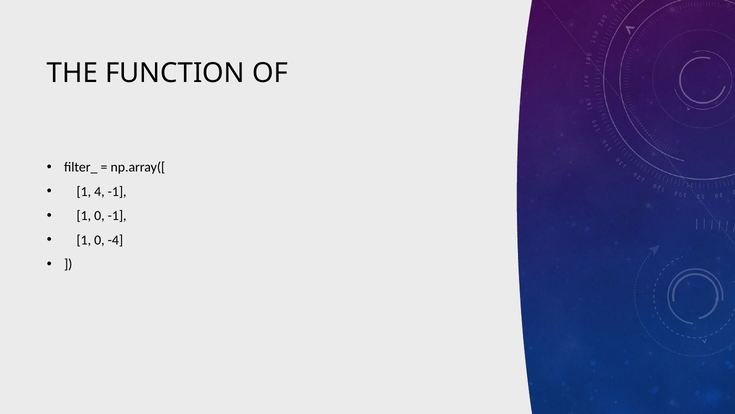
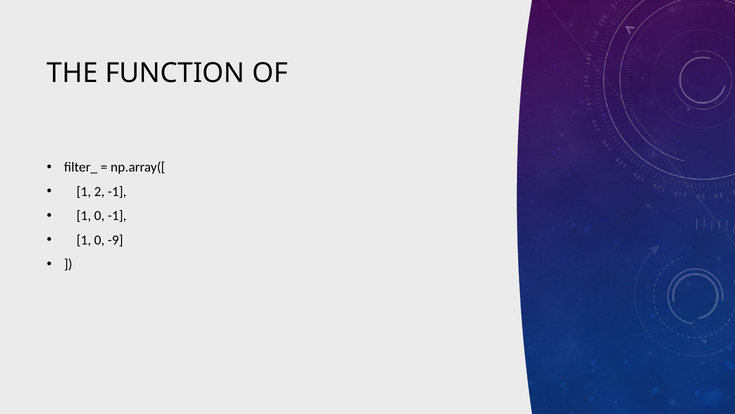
4: 4 -> 2
-4: -4 -> -9
